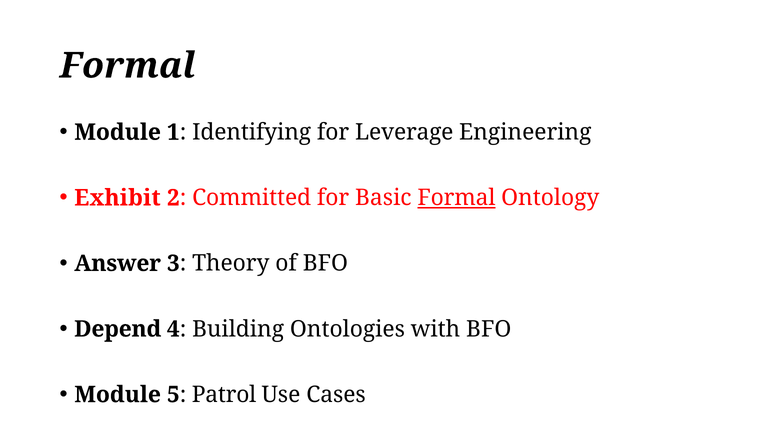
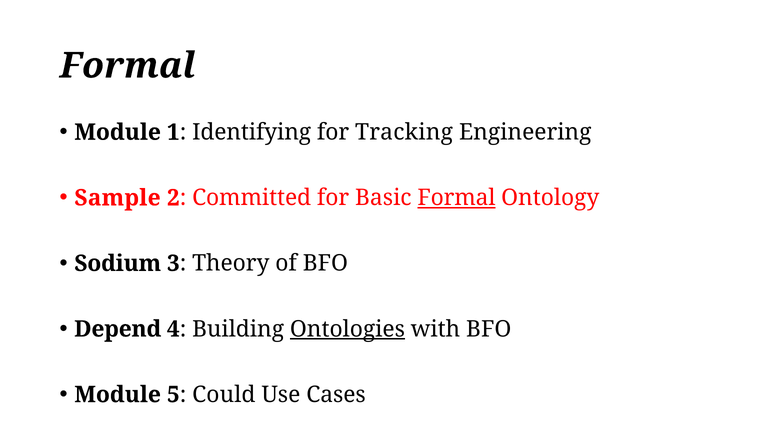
Leverage: Leverage -> Tracking
Exhibit: Exhibit -> Sample
Answer: Answer -> Sodium
Ontologies underline: none -> present
Patrol: Patrol -> Could
